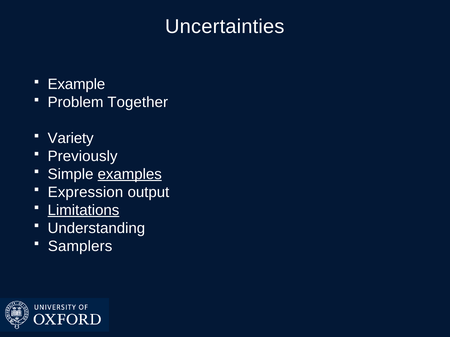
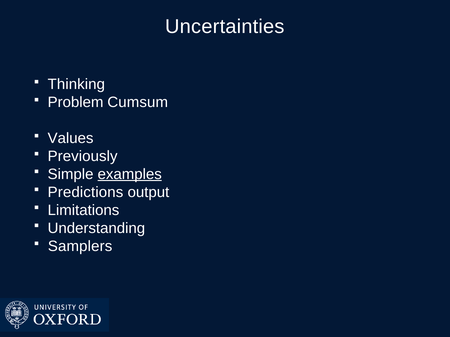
Example: Example -> Thinking
Together: Together -> Cumsum
Variety: Variety -> Values
Expression: Expression -> Predictions
Limitations underline: present -> none
